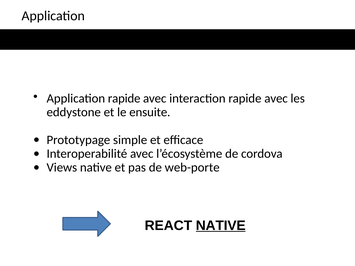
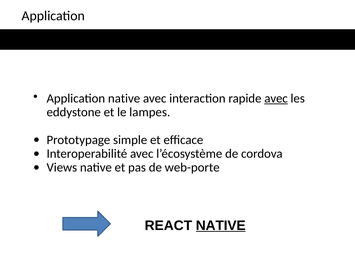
Application rapide: rapide -> native
avec at (276, 99) underline: none -> present
ensuite: ensuite -> lampes
